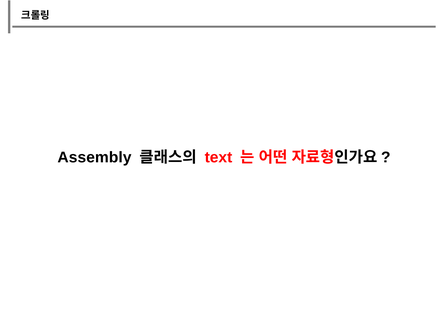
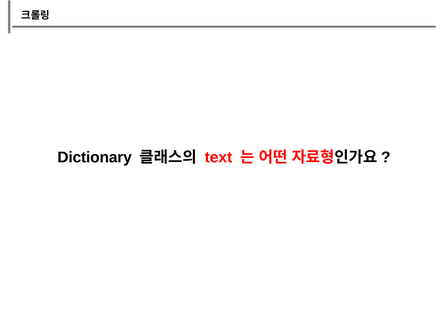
Assembly: Assembly -> Dictionary
